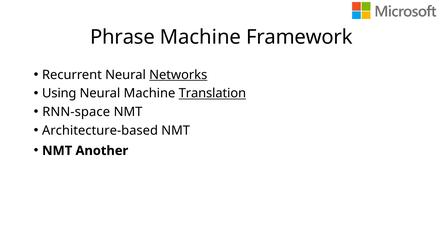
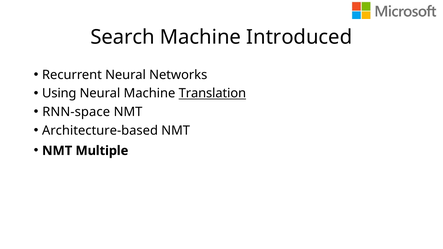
Phrase: Phrase -> Search
Framework: Framework -> Introduced
Networks underline: present -> none
Another: Another -> Multiple
